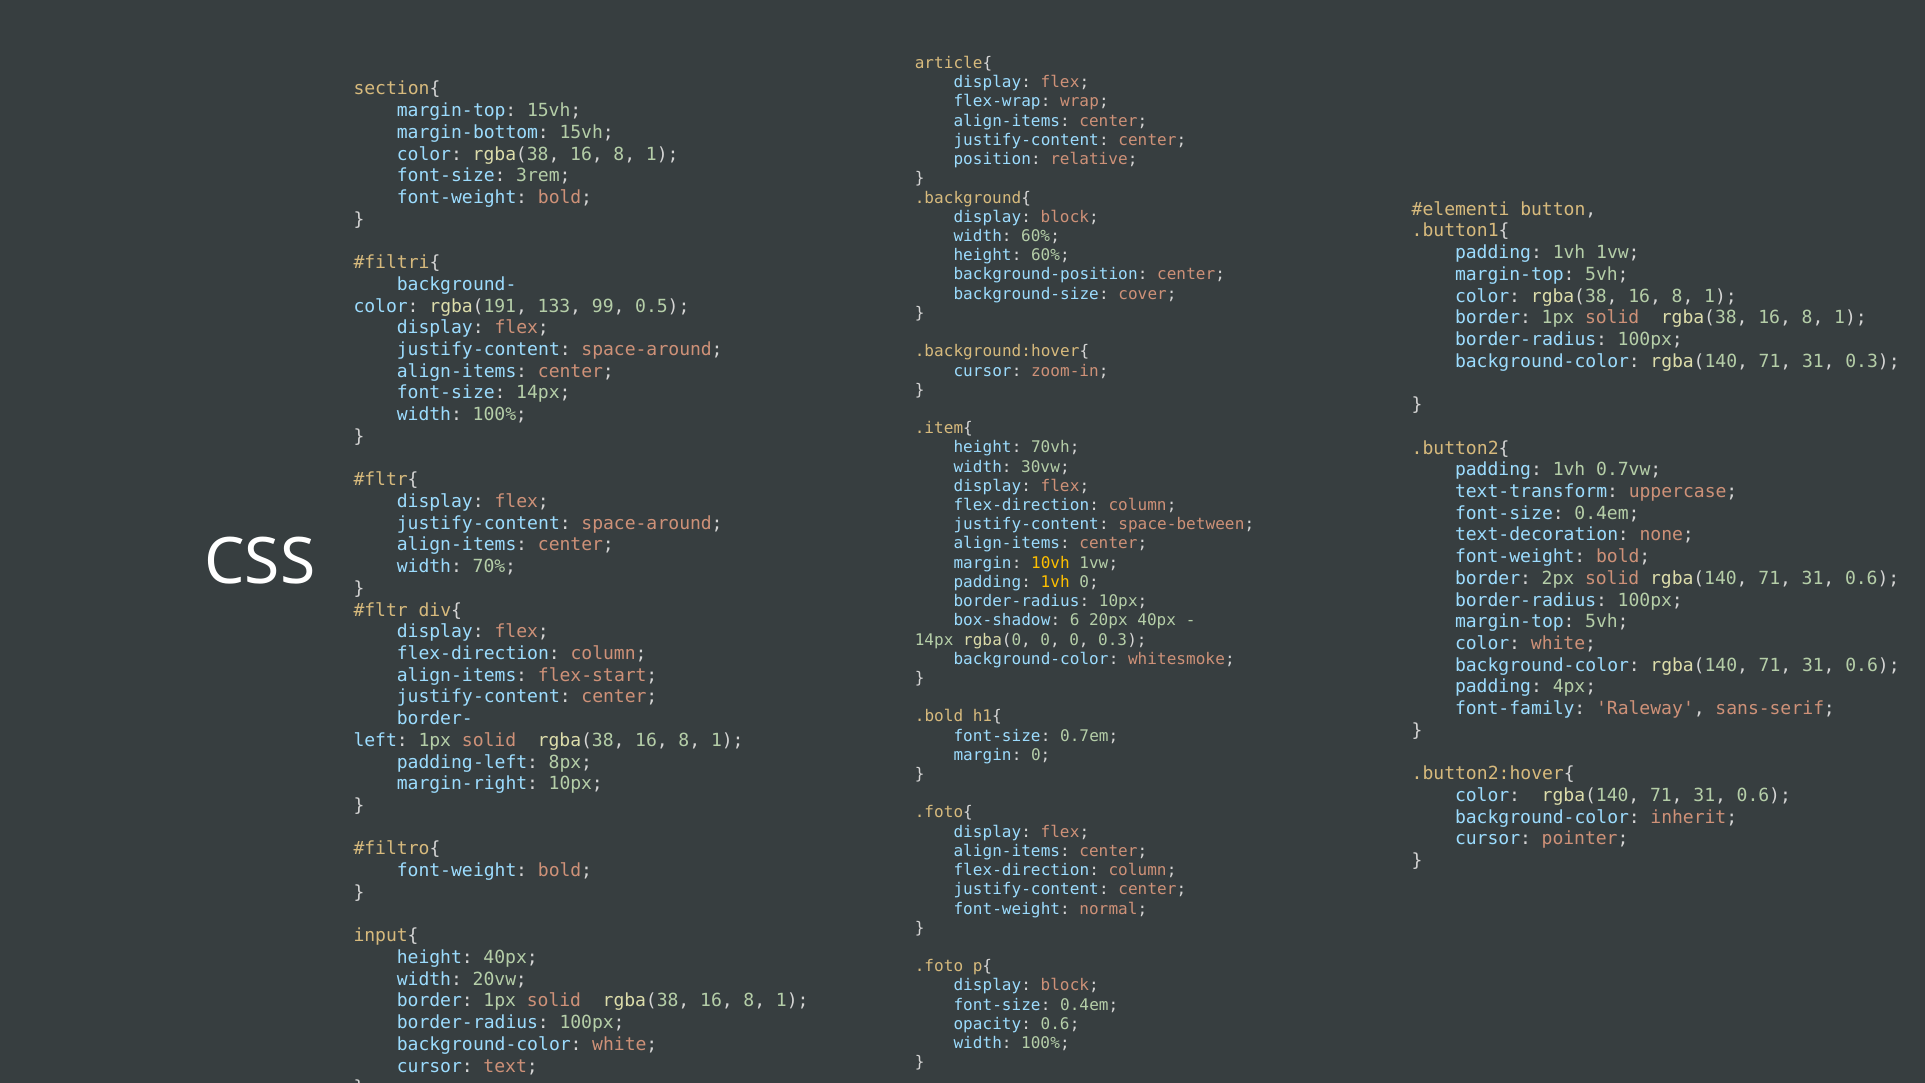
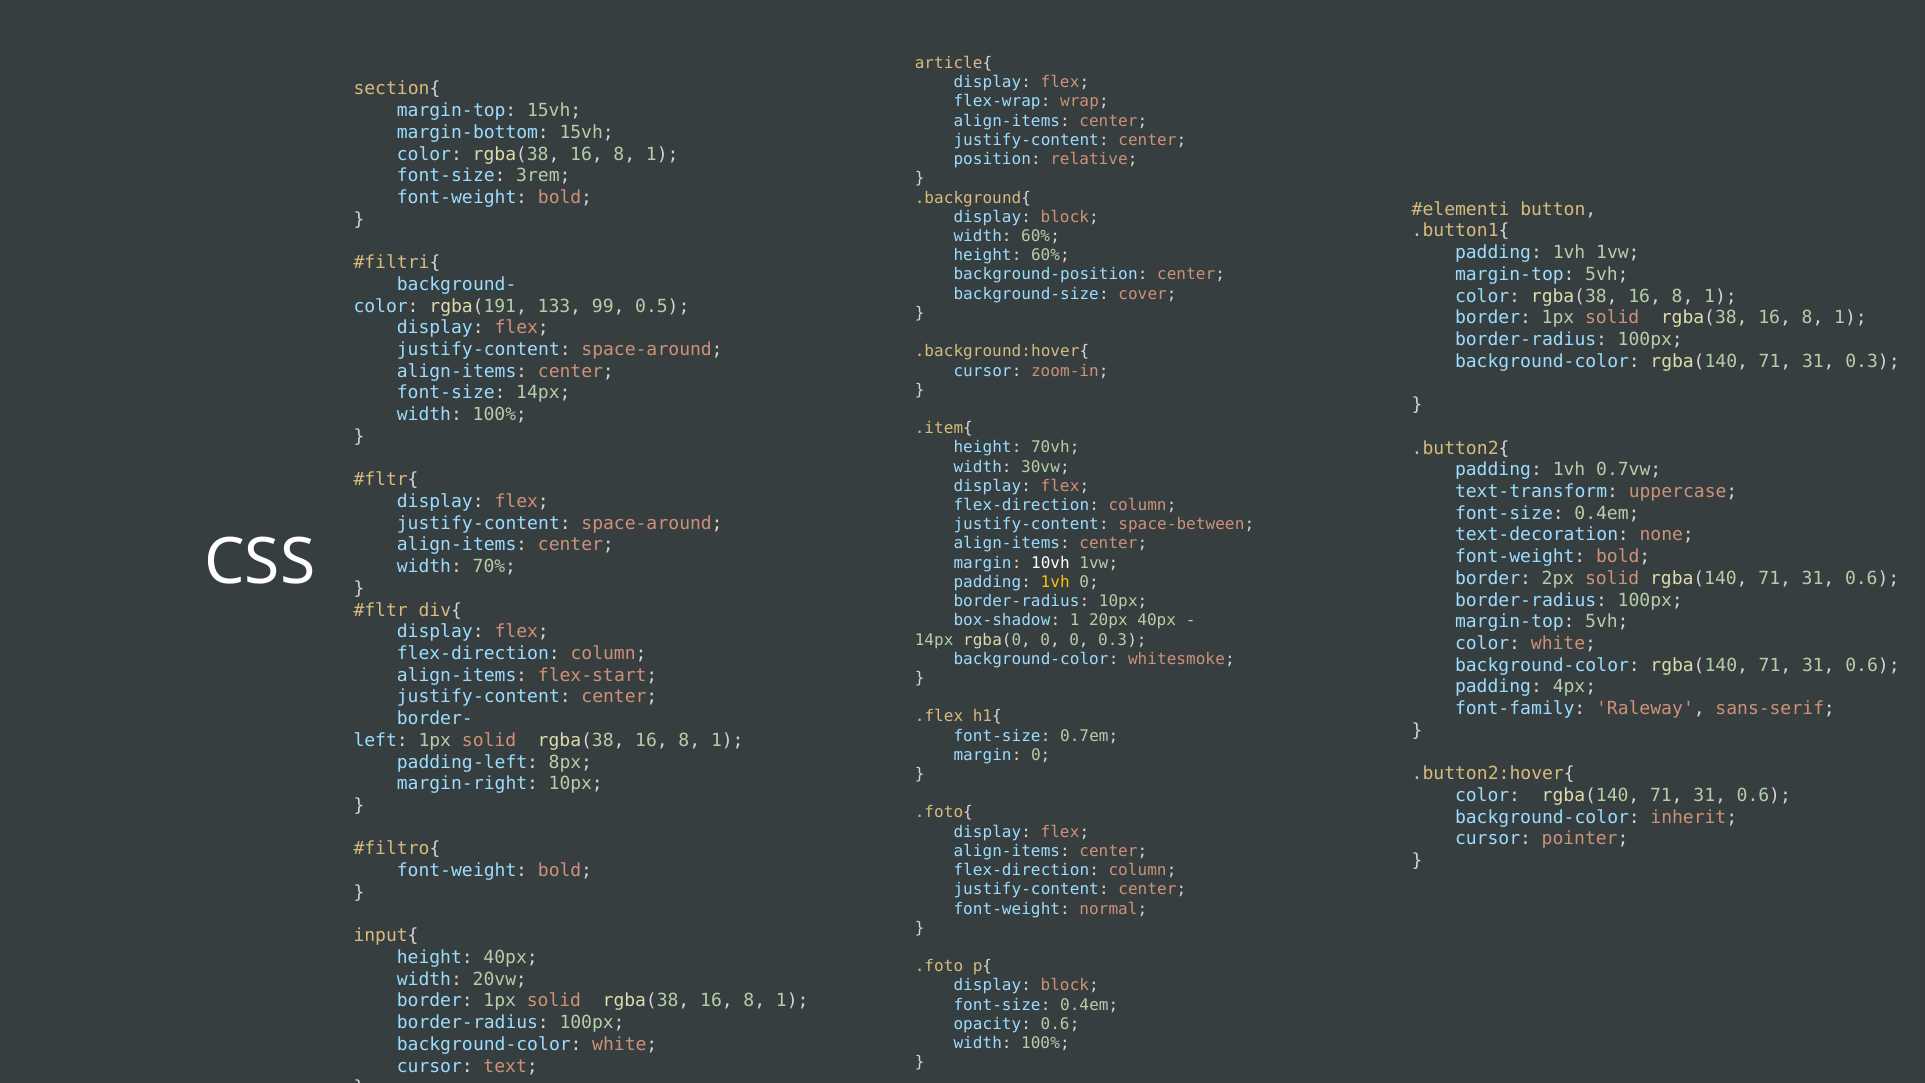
10vh colour: yellow -> white
box-shadow 6: 6 -> 1
.bold: .bold -> .flex
